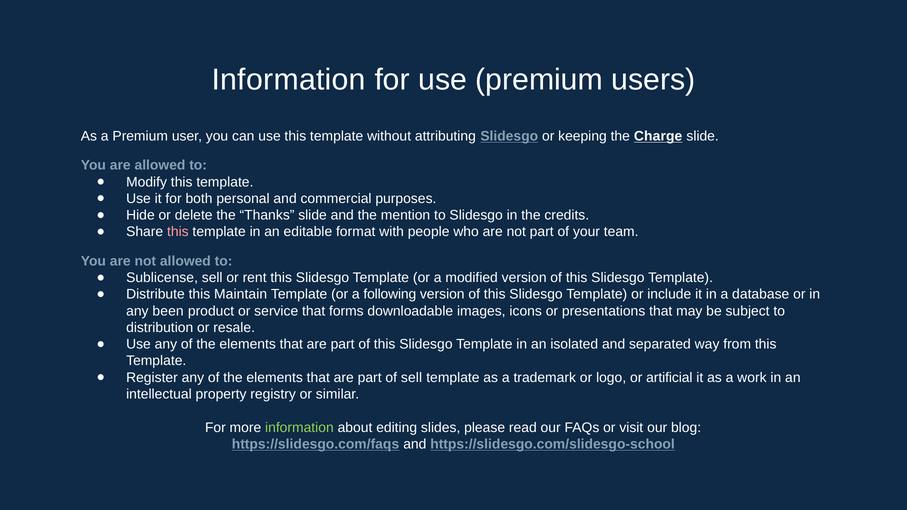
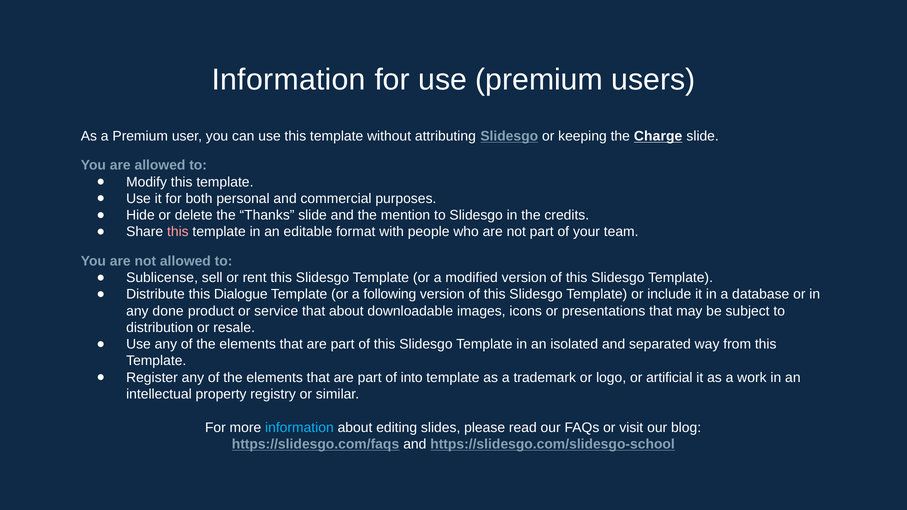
Maintain: Maintain -> Dialogue
been: been -> done
that forms: forms -> about
of sell: sell -> into
information at (299, 428) colour: light green -> light blue
